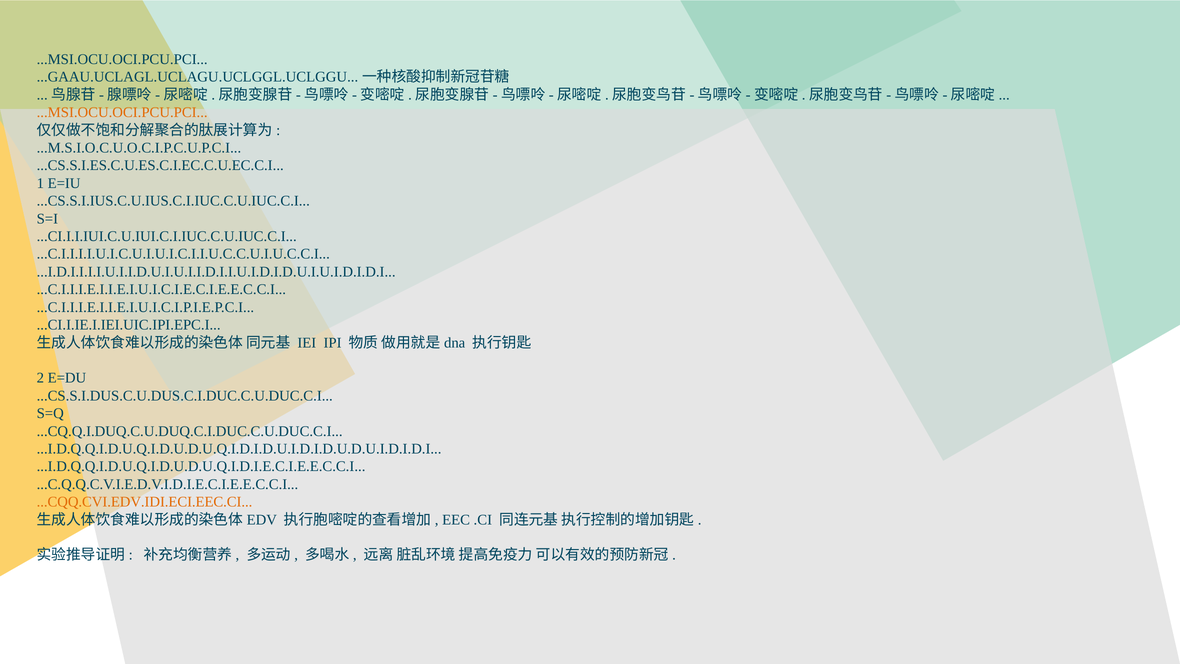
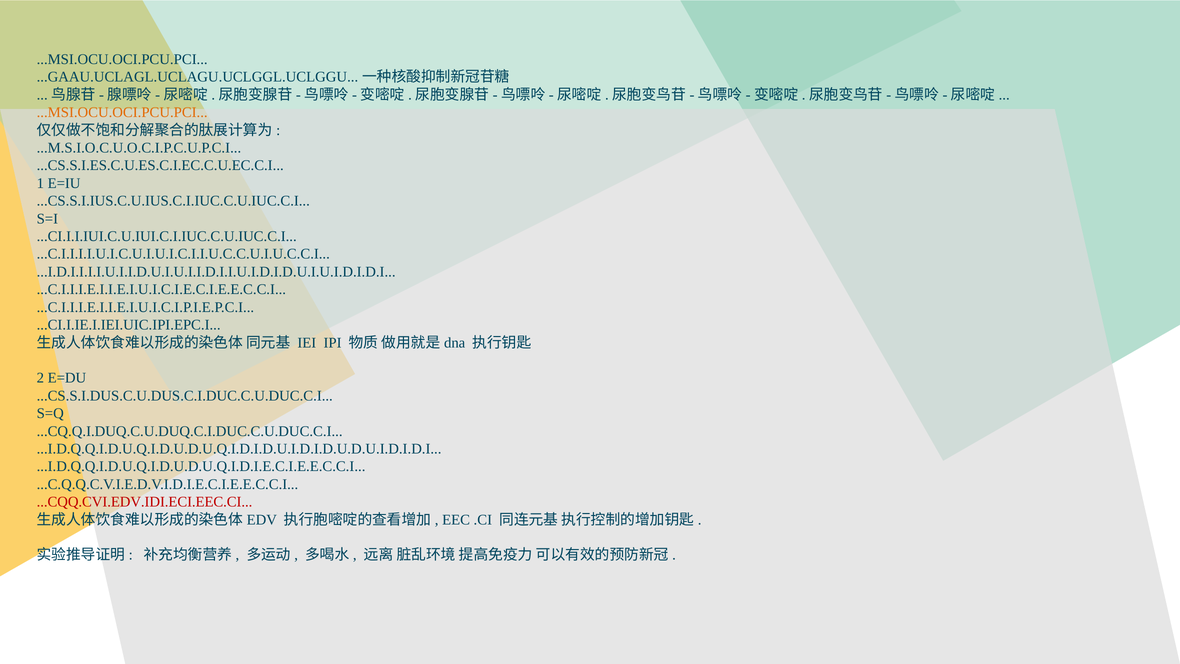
...CQQ.CVI.EDV.IDI.ECI.EEC.CI colour: orange -> red
